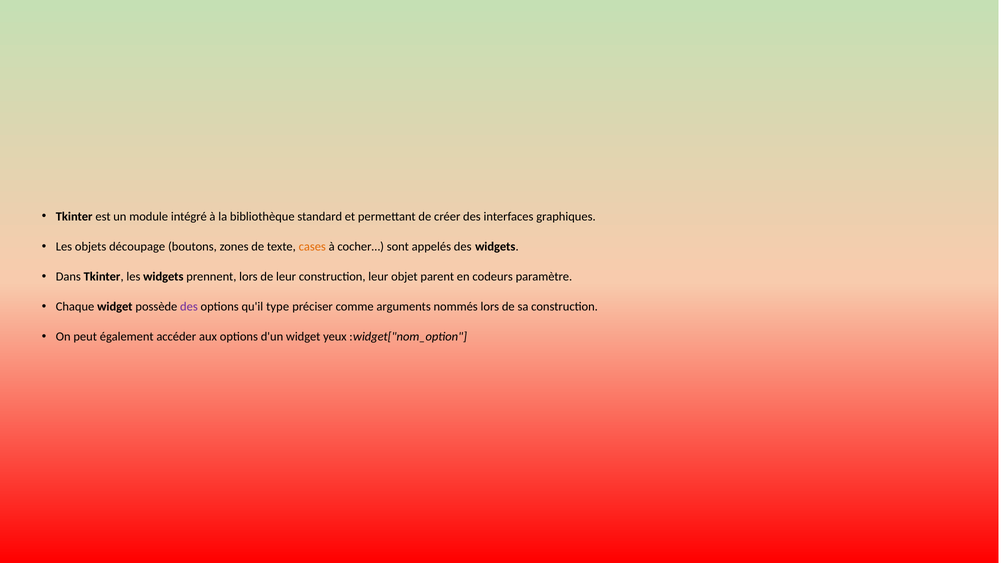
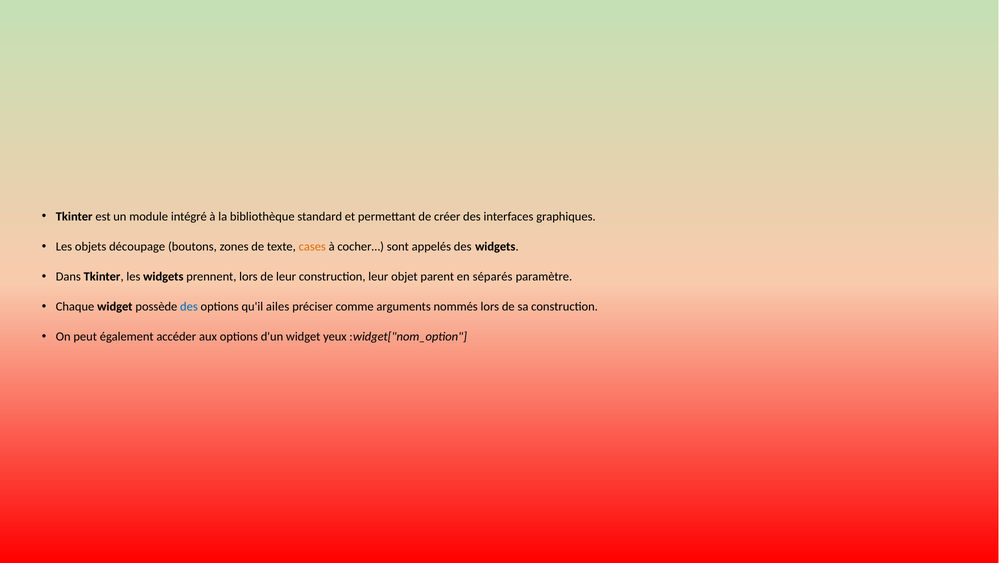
codeurs: codeurs -> séparés
des at (189, 307) colour: purple -> blue
type: type -> ailes
